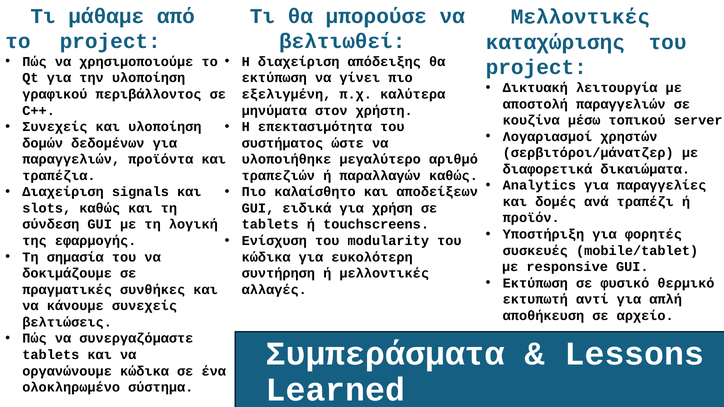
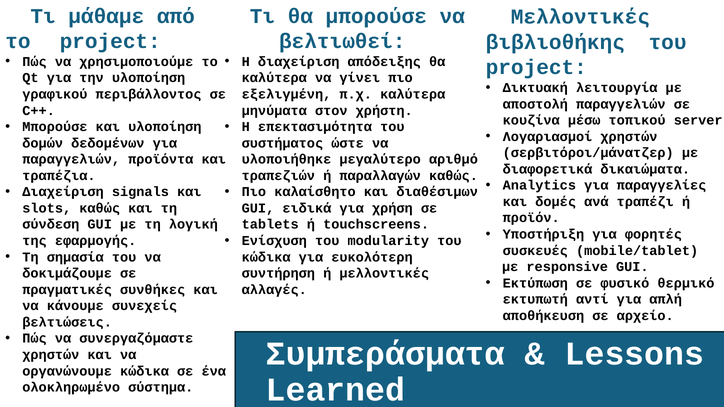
καταχώρισης: καταχώρισης -> βιβλιοθήκης
εκτύπωση at (274, 78): εκτύπωση -> καλύτερα
Συνεχείς at (55, 127): Συνεχείς -> Μπορούσε
αποδείξεων: αποδείξεων -> διαθέσιμων
tablets at (51, 355): tablets -> χρηστών
